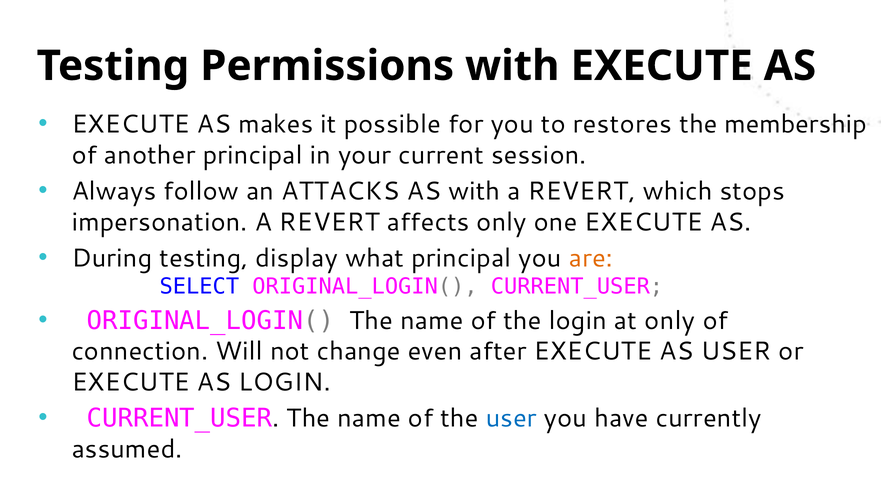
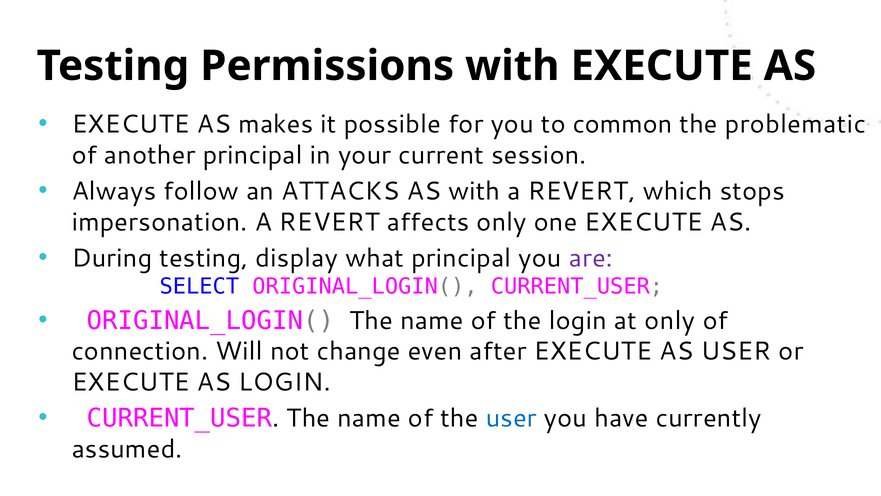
restores: restores -> common
membership: membership -> problematic
are colour: orange -> purple
